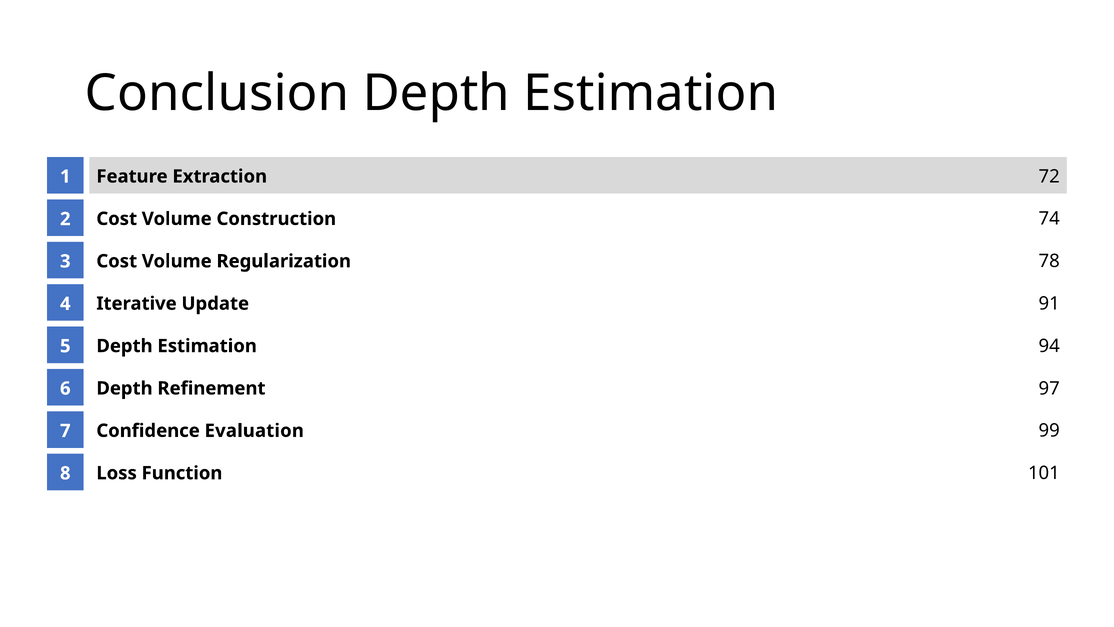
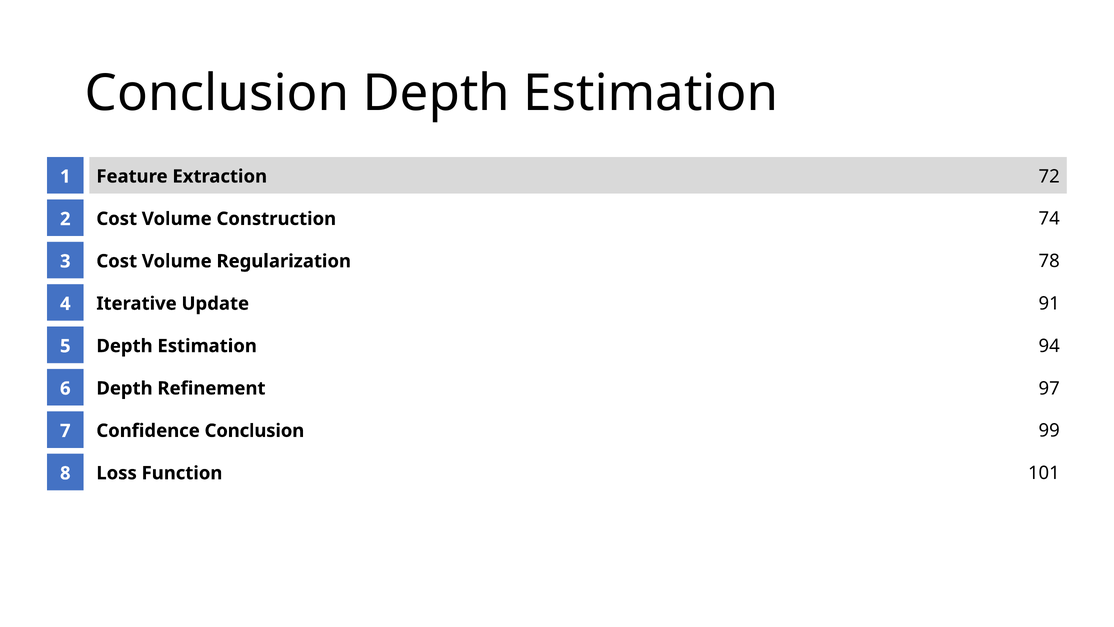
Confidence Evaluation: Evaluation -> Conclusion
